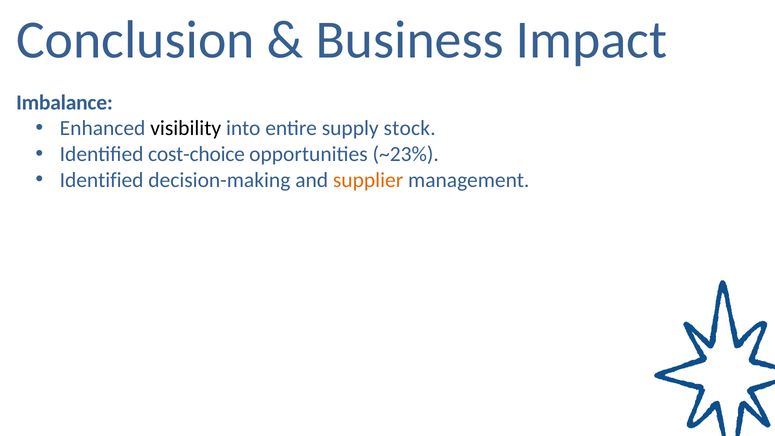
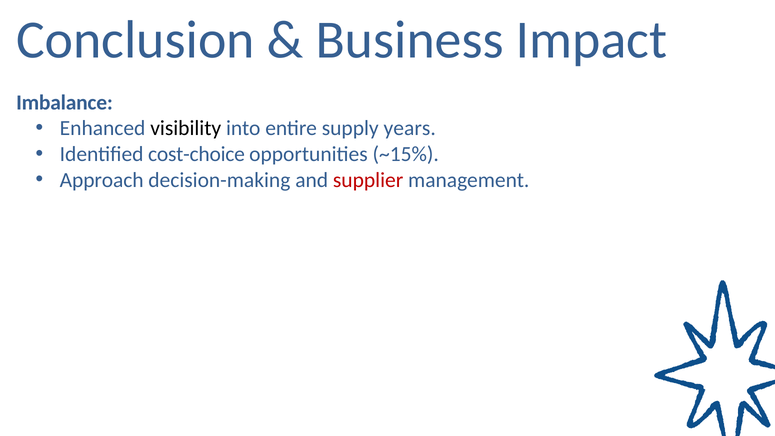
stock: stock -> years
~23%: ~23% -> ~15%
Identified at (102, 180): Identified -> Approach
supplier colour: orange -> red
